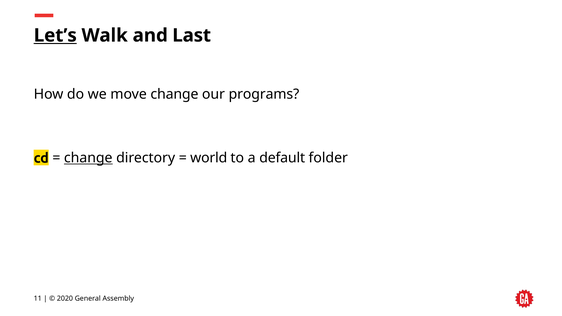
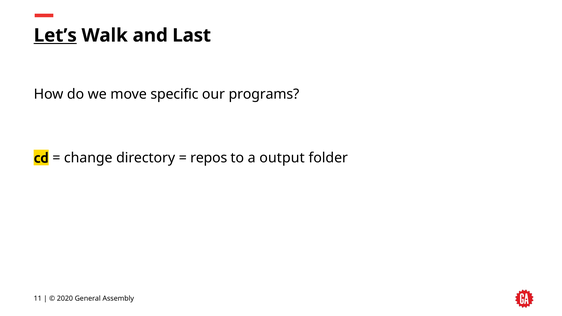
move change: change -> specific
change at (88, 158) underline: present -> none
world: world -> repos
default: default -> output
